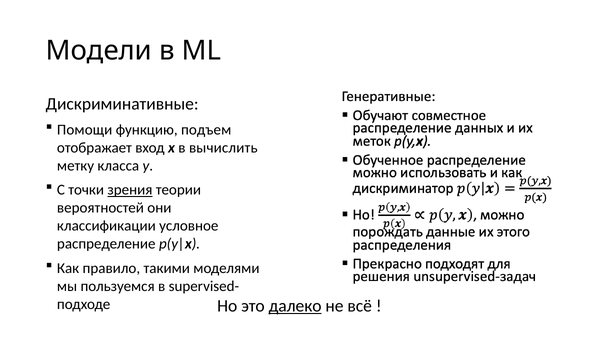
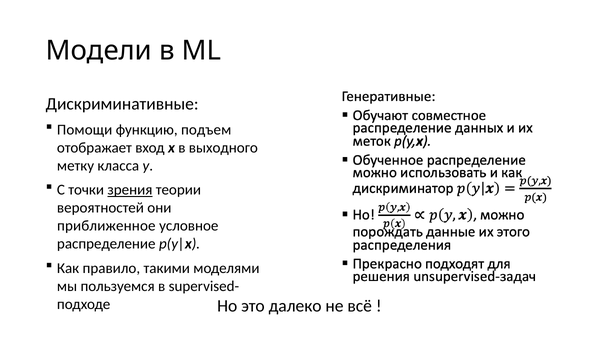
вычислить: вычислить -> выходного
классификации: классификации -> приближенное
далеко underline: present -> none
